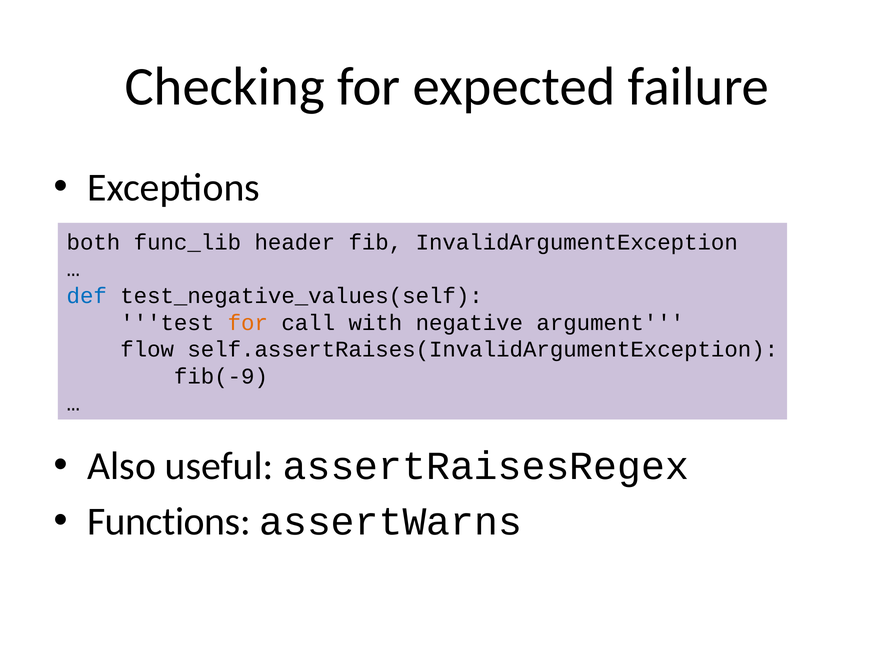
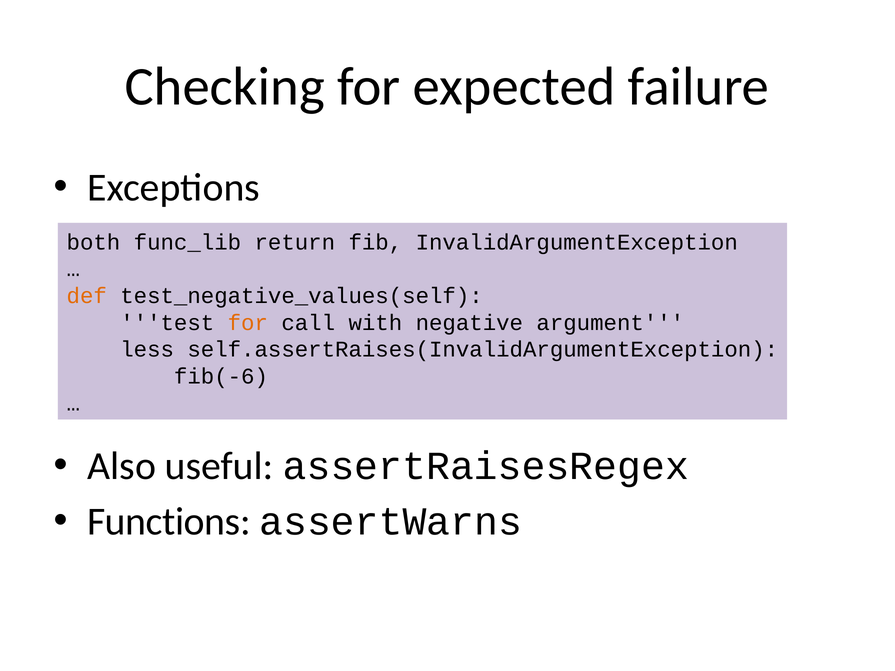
header: header -> return
def colour: blue -> orange
flow: flow -> less
fib(-9: fib(-9 -> fib(-6
